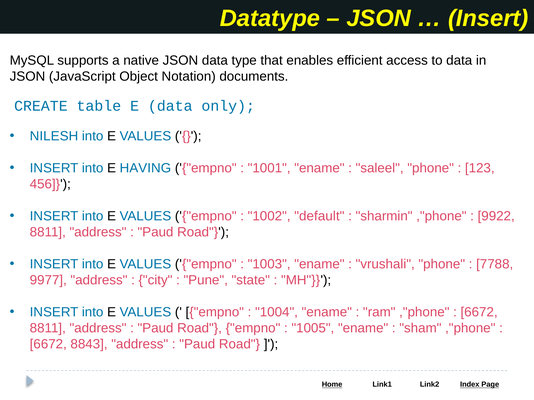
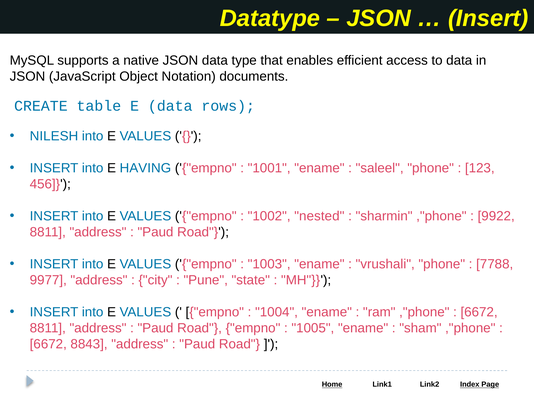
only: only -> rows
default: default -> nested
